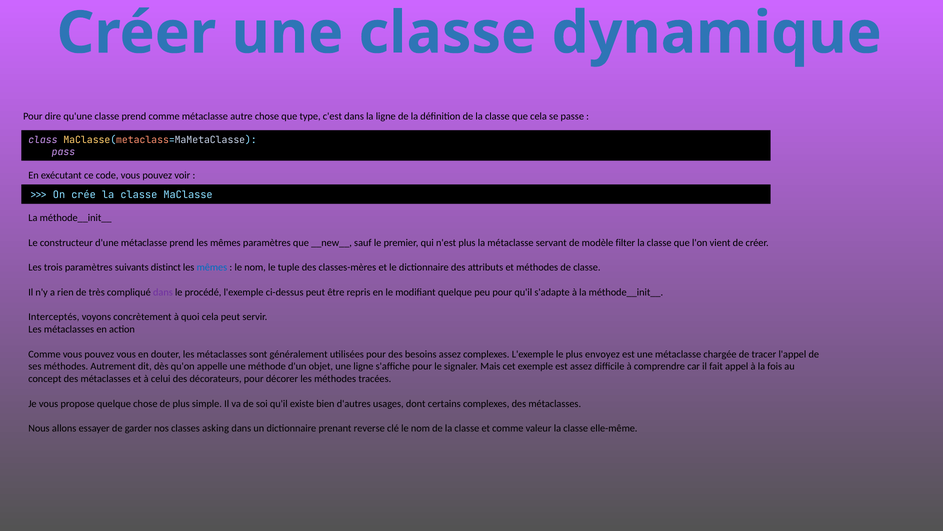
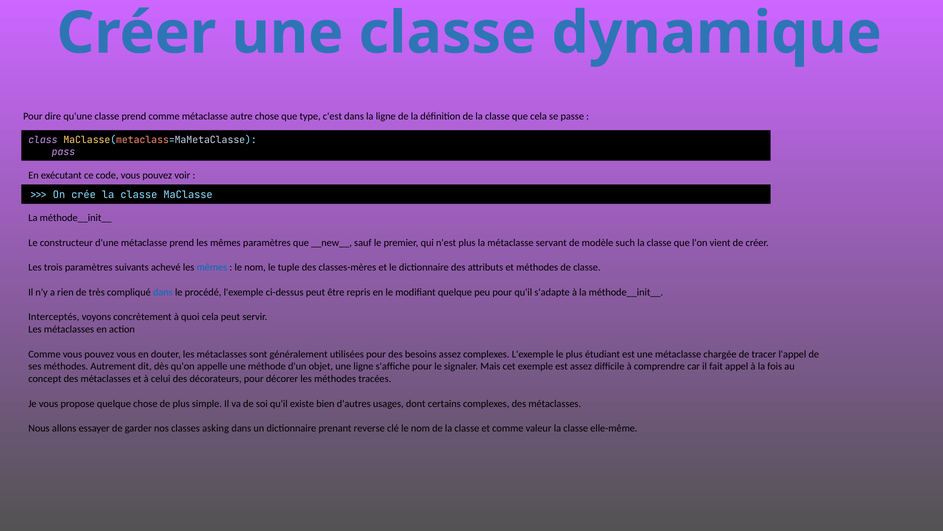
filter: filter -> such
distinct: distinct -> achevé
dans at (163, 292) colour: purple -> blue
envoyez: envoyez -> étudiant
